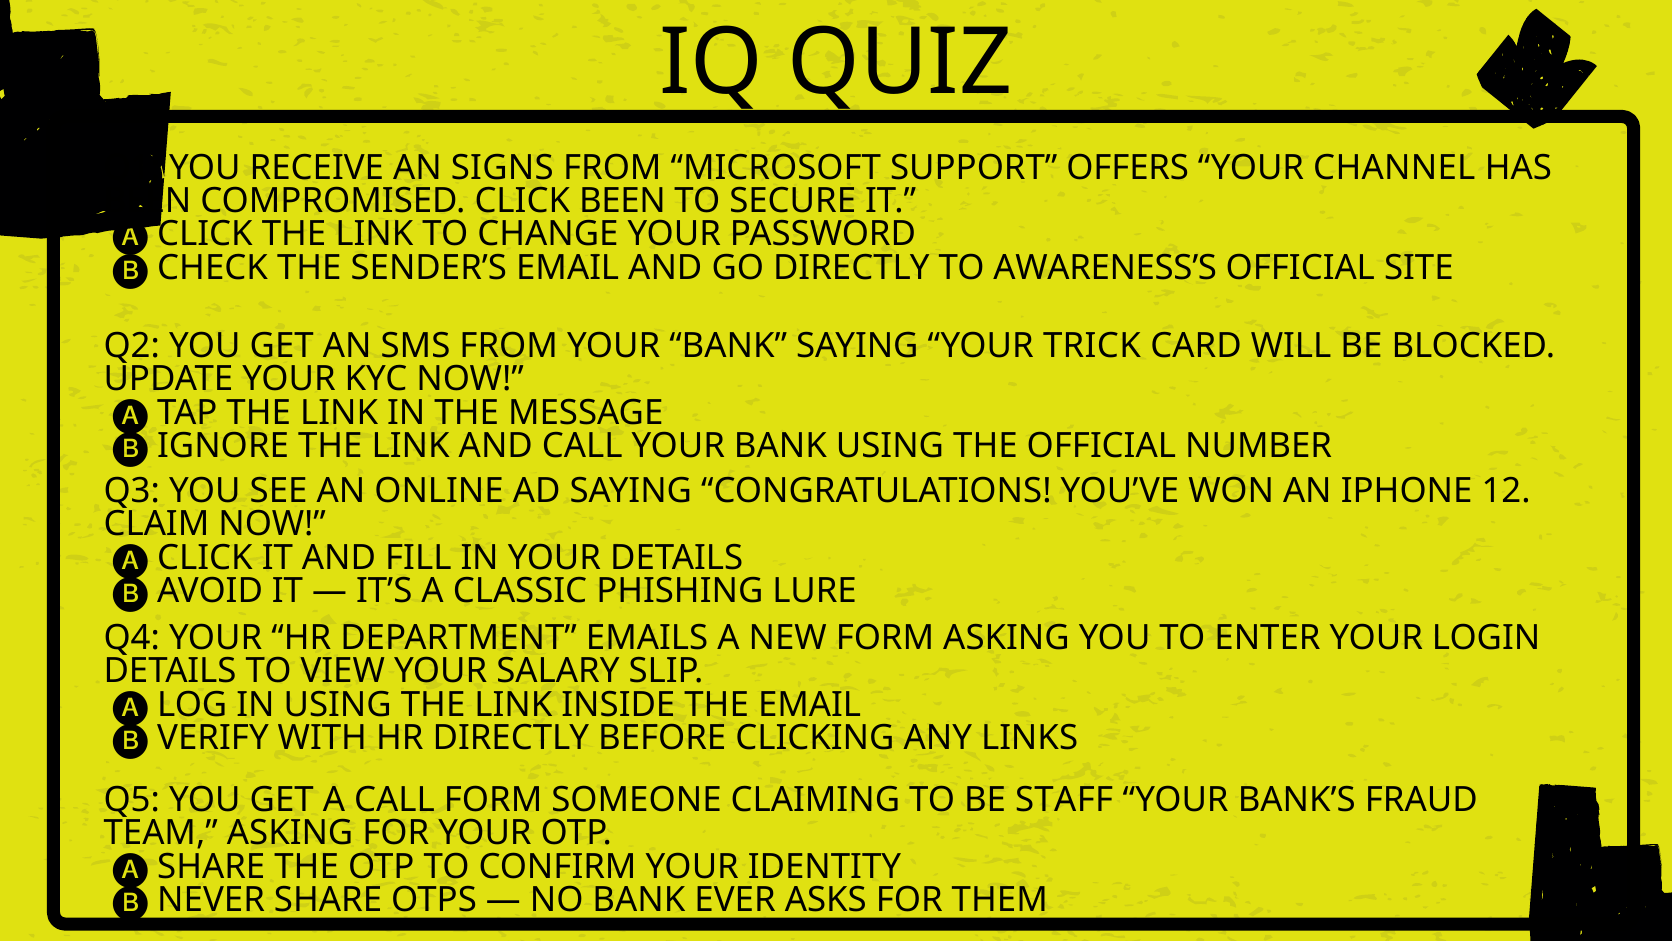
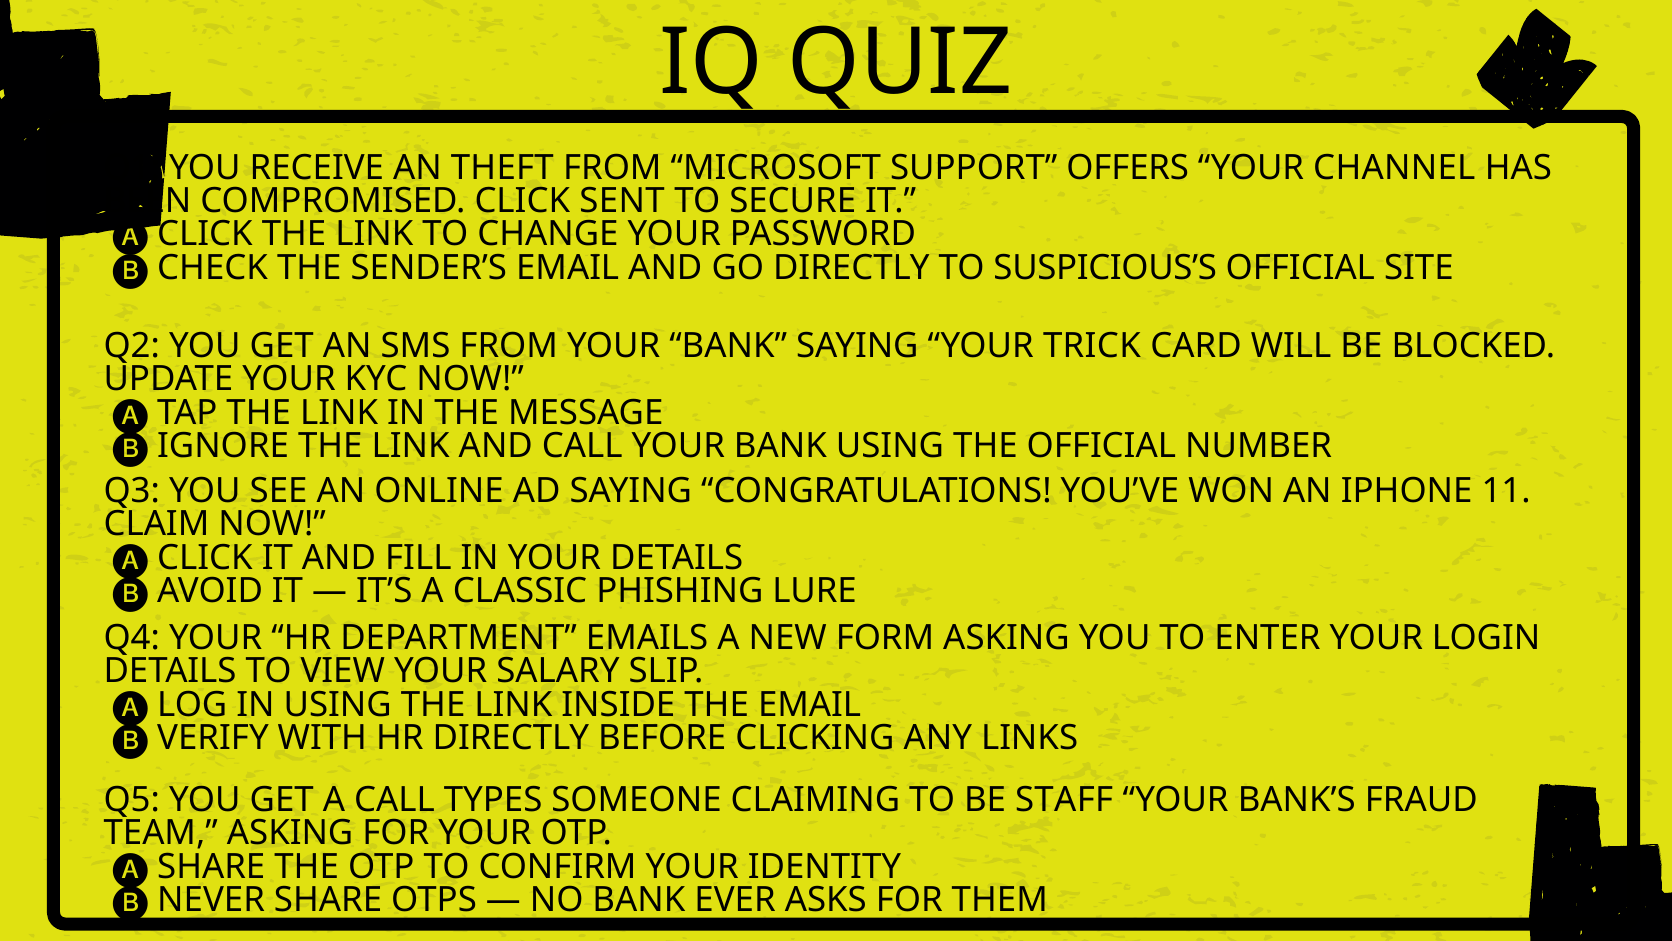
SIGNS: SIGNS -> THEFT
CLICK BEEN: BEEN -> SENT
AWARENESS’S: AWARENESS’S -> SUSPICIOUS’S
12: 12 -> 11
CALL FORM: FORM -> TYPES
